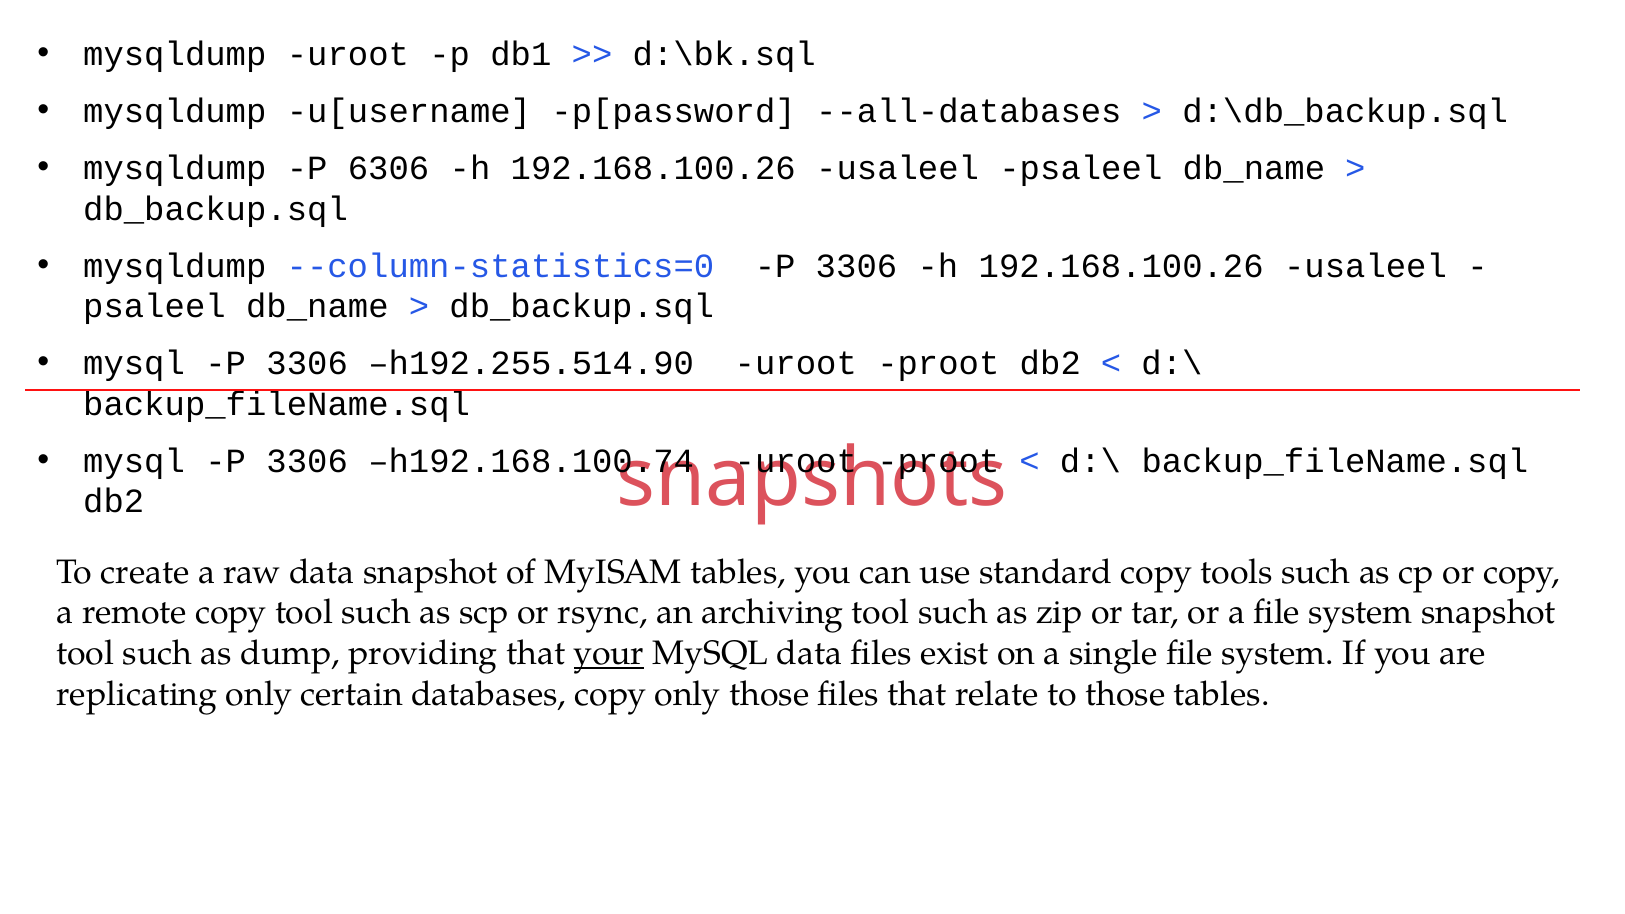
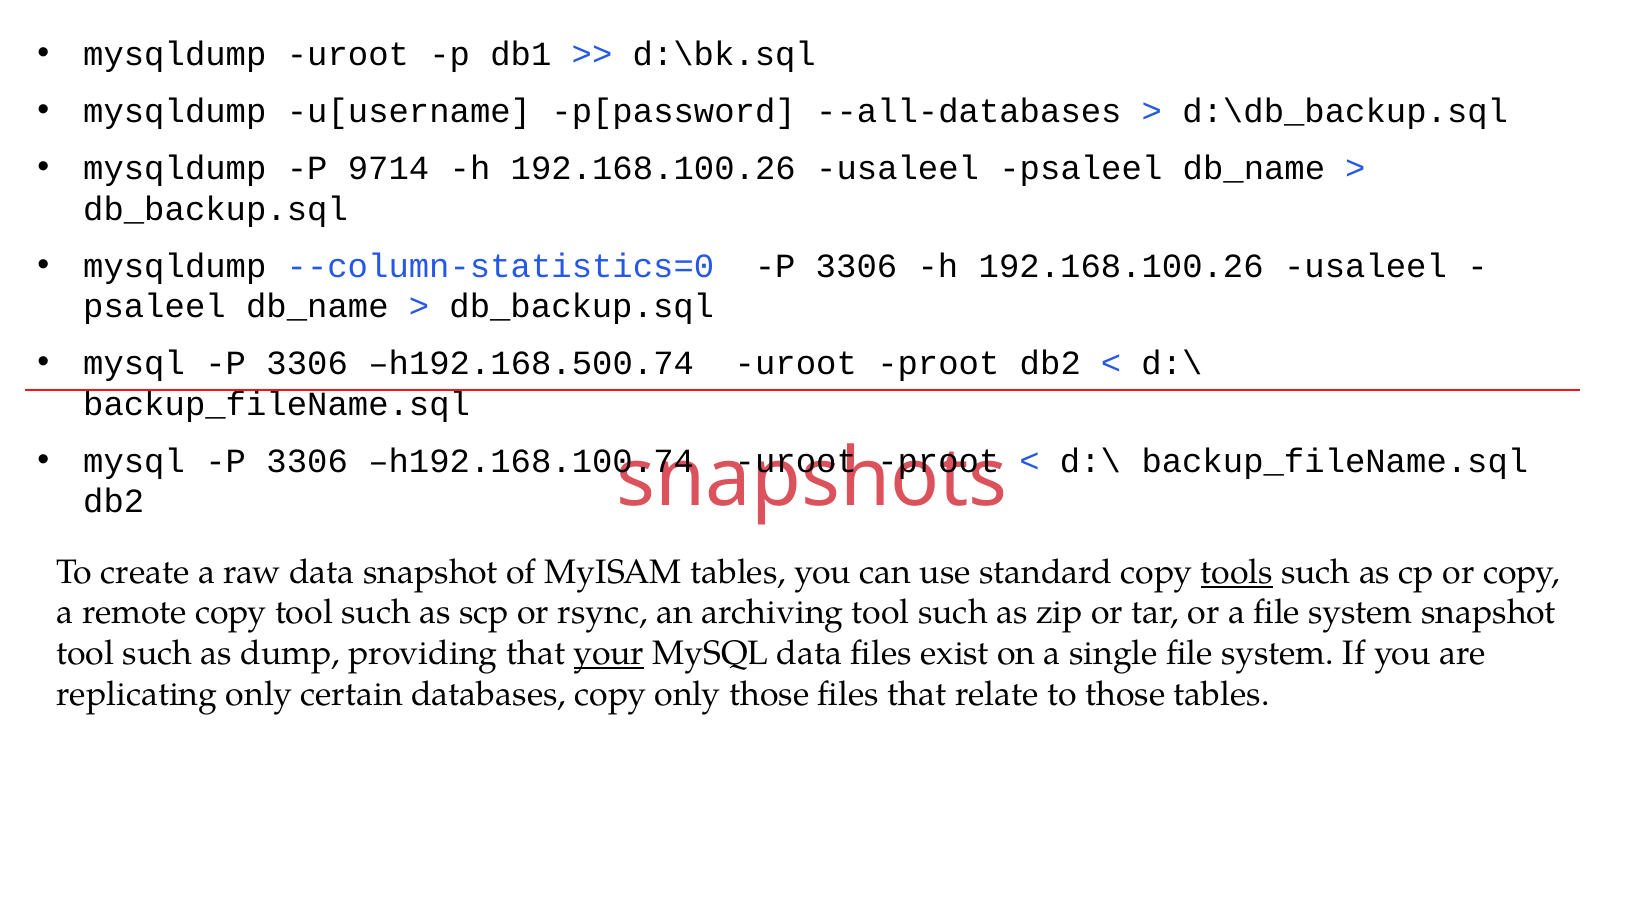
6306: 6306 -> 9714
h192.255.514.90: h192.255.514.90 -> h192.168.500.74
tools underline: none -> present
